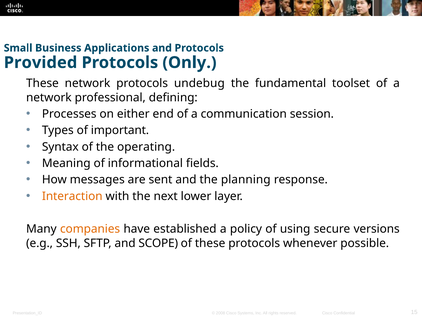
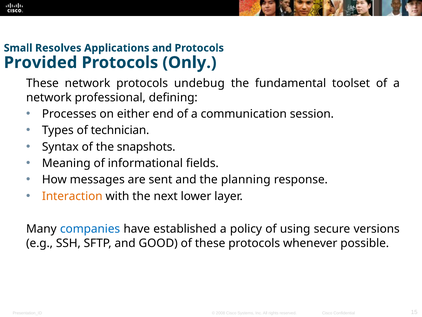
Business: Business -> Resolves
important: important -> technician
operating: operating -> snapshots
companies colour: orange -> blue
SCOPE: SCOPE -> GOOD
